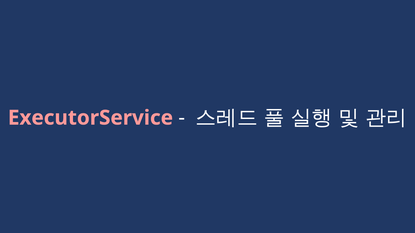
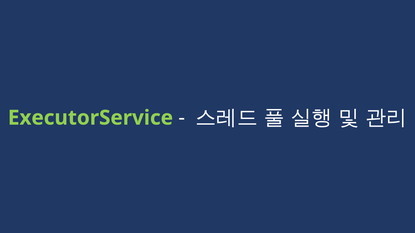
ExecutorService colour: pink -> light green
